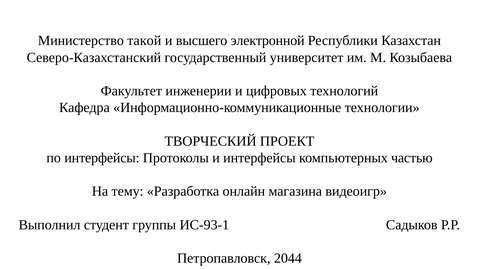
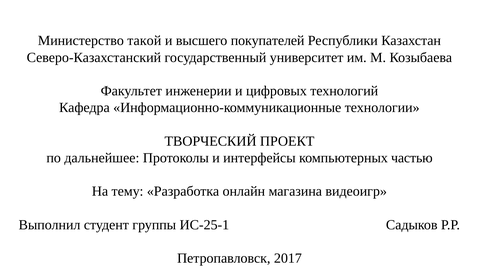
электронной: электронной -> покупателей
по интерфейсы: интерфейсы -> дальнейшее
ИС-93-1: ИС-93-1 -> ИС-25-1
2044: 2044 -> 2017
